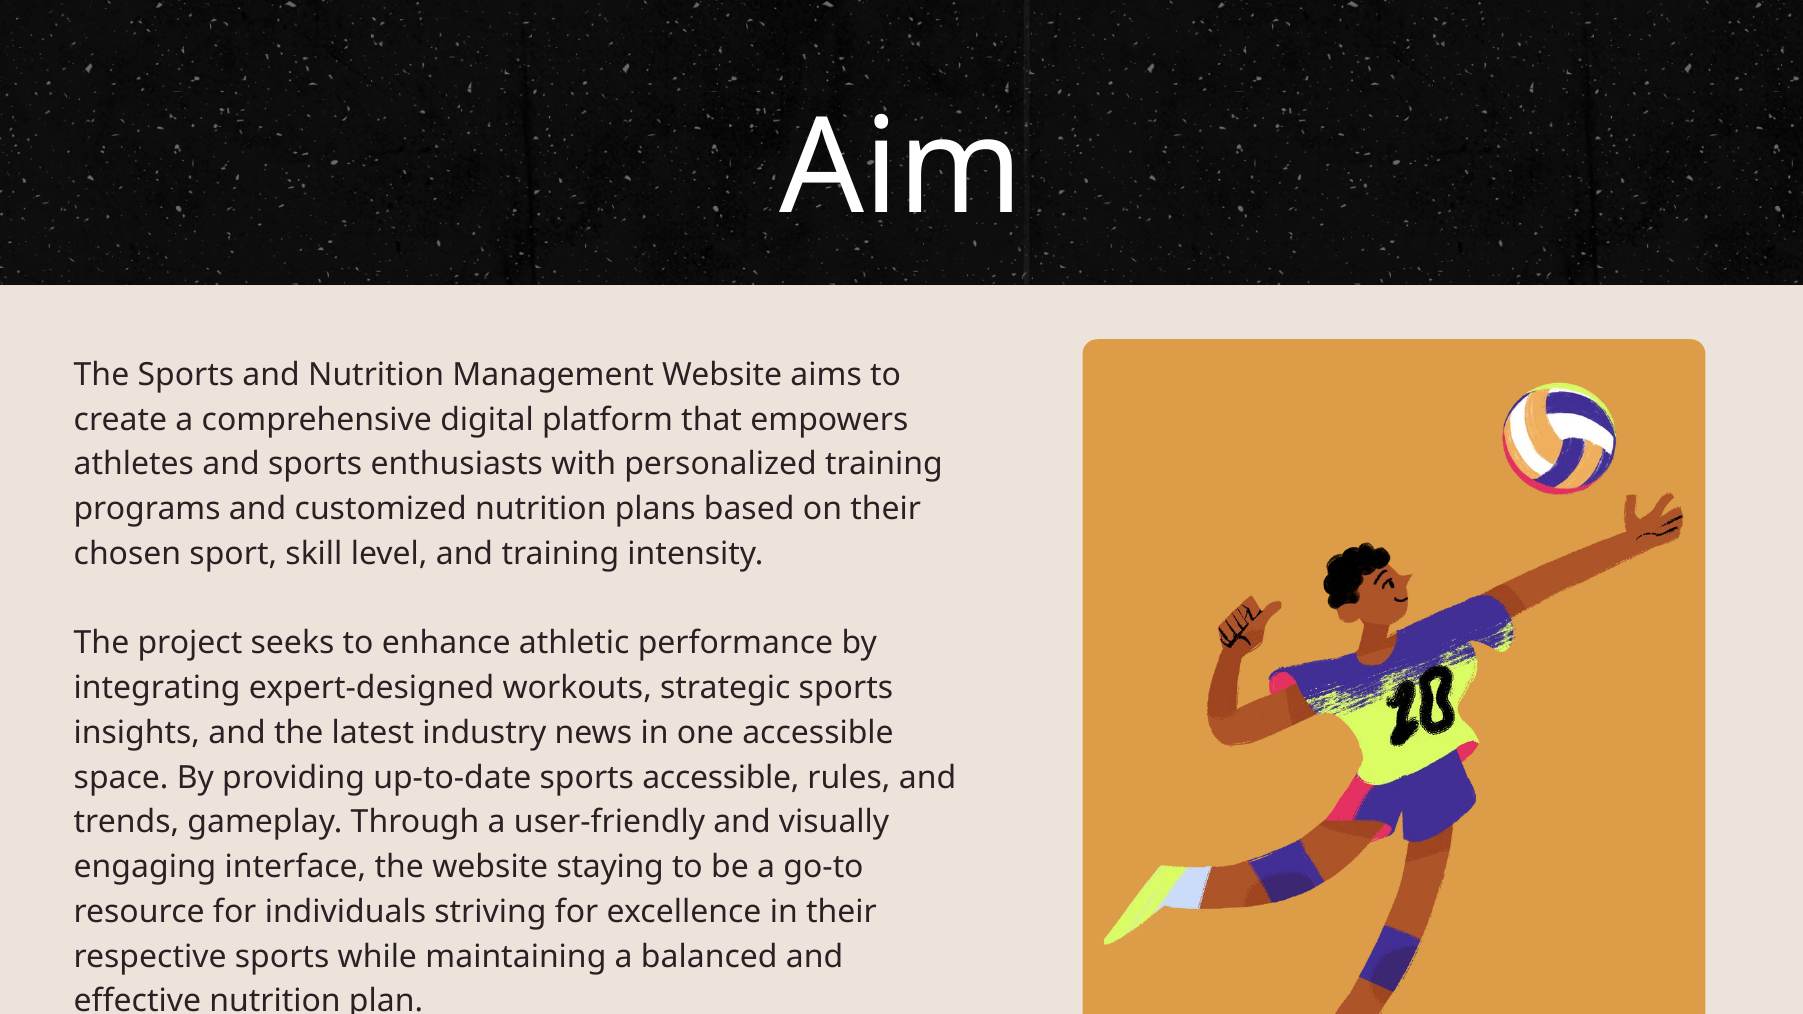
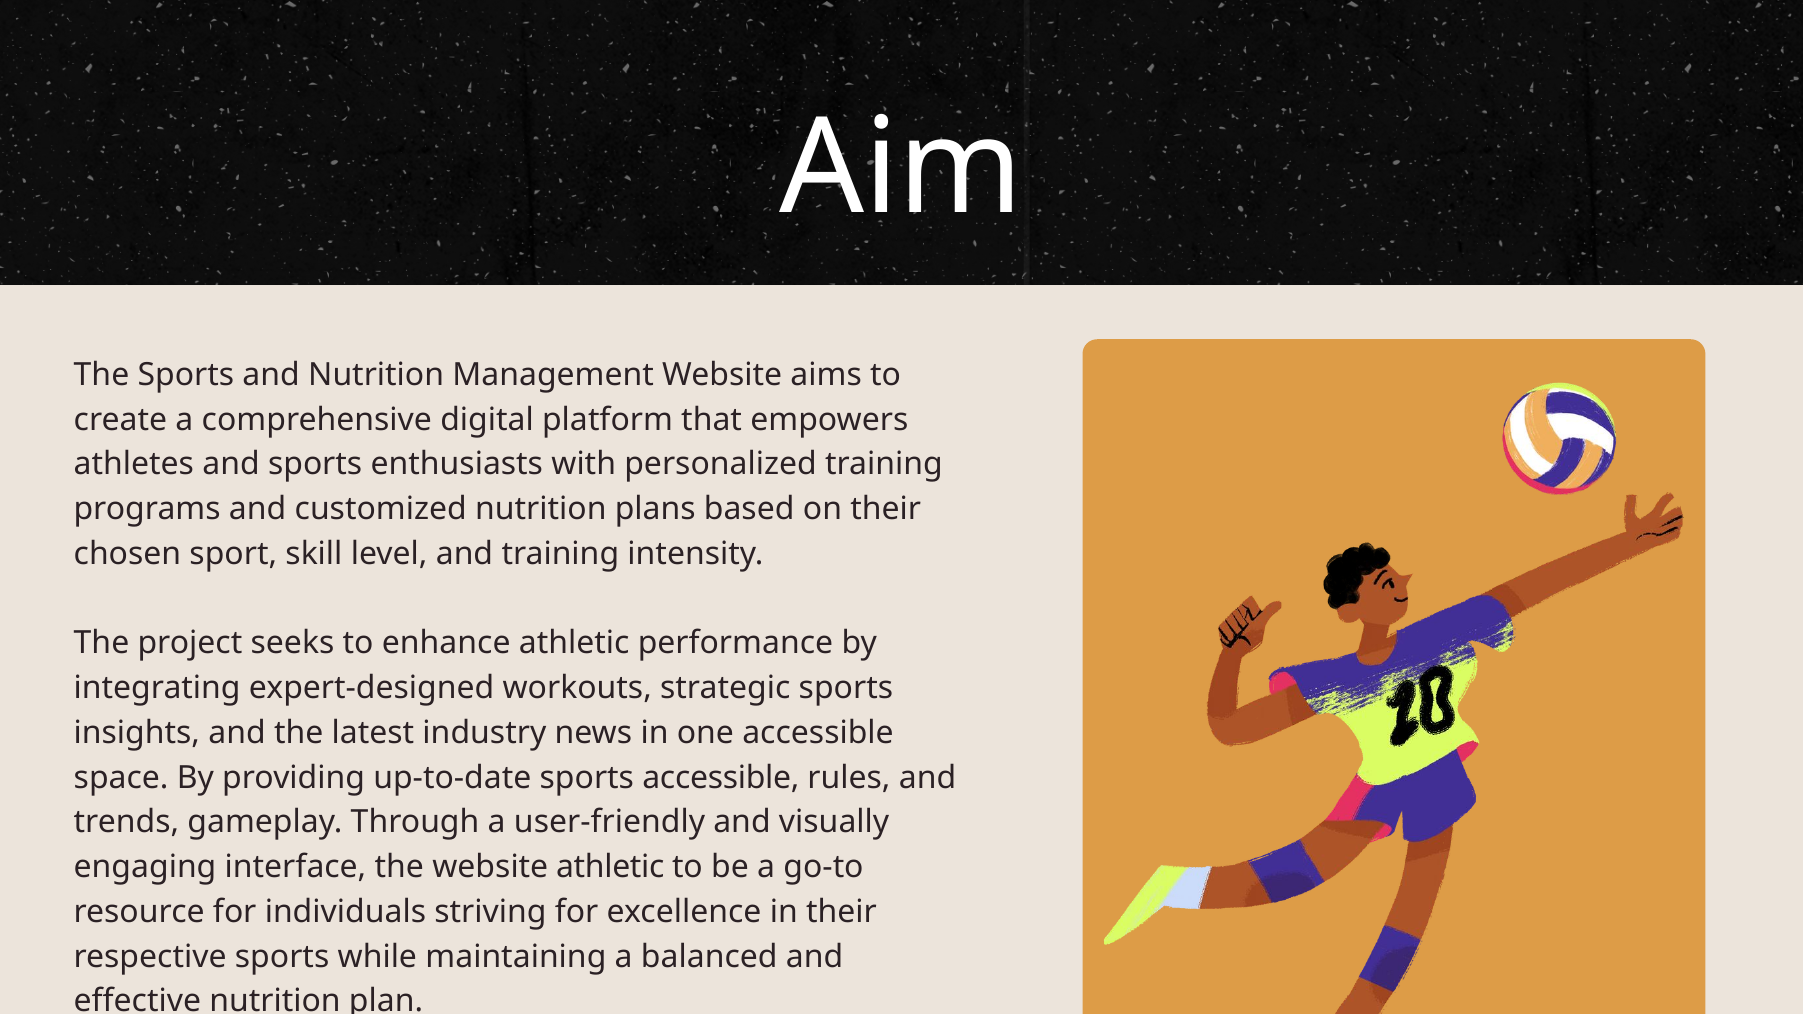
website staying: staying -> athletic
